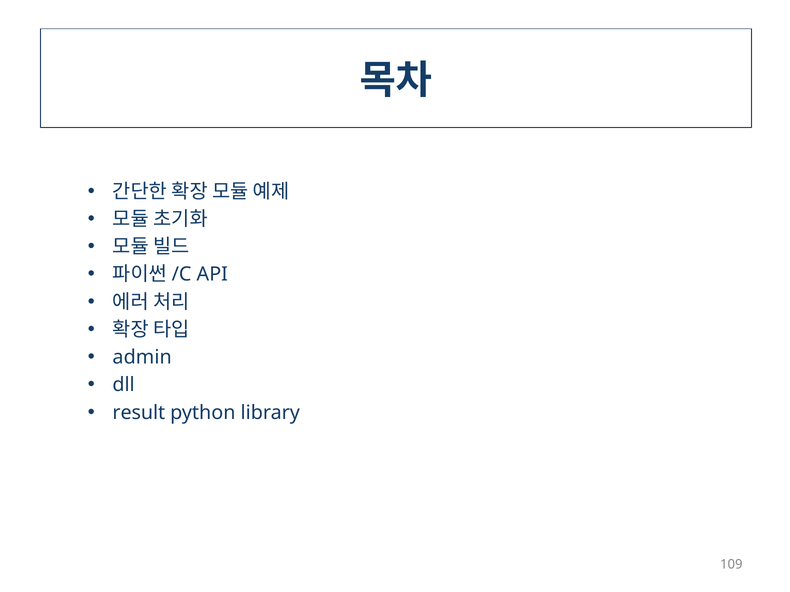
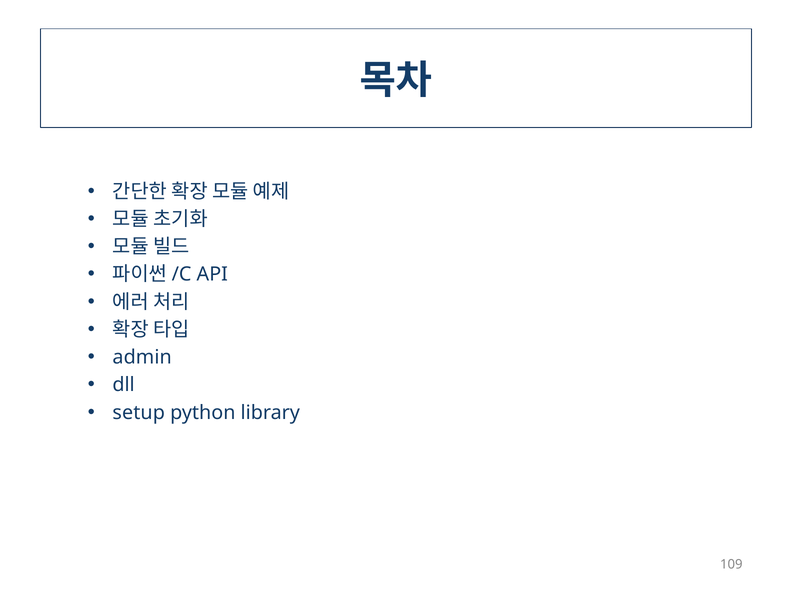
result: result -> setup
